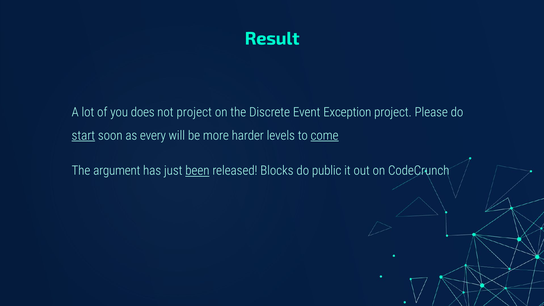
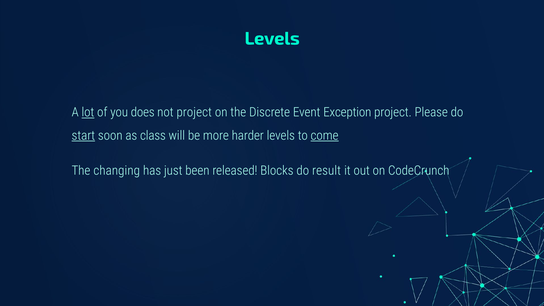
Result at (272, 39): Result -> Levels
lot underline: none -> present
every: every -> class
argument: argument -> changing
been underline: present -> none
public: public -> result
